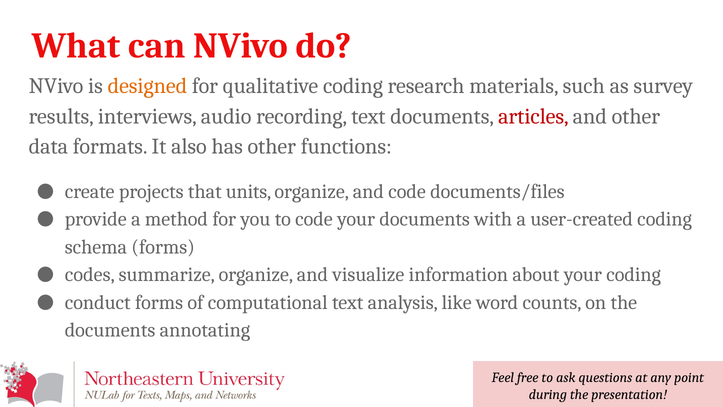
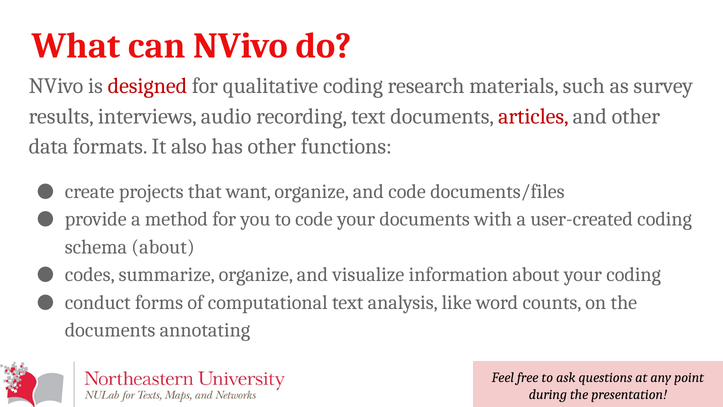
designed colour: orange -> red
units: units -> want
schema forms: forms -> about
